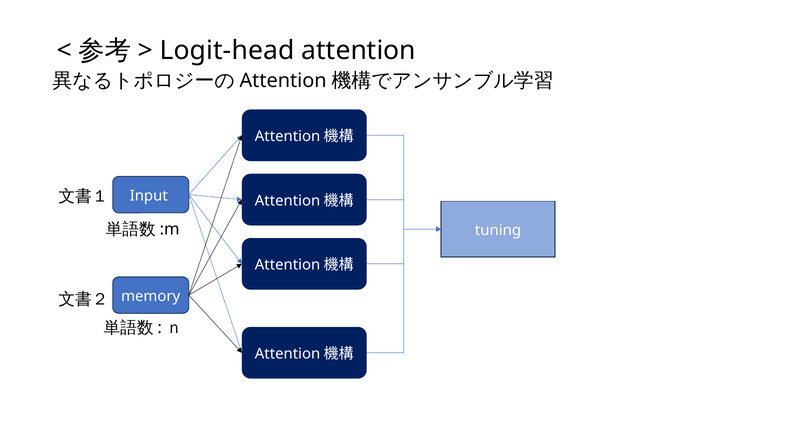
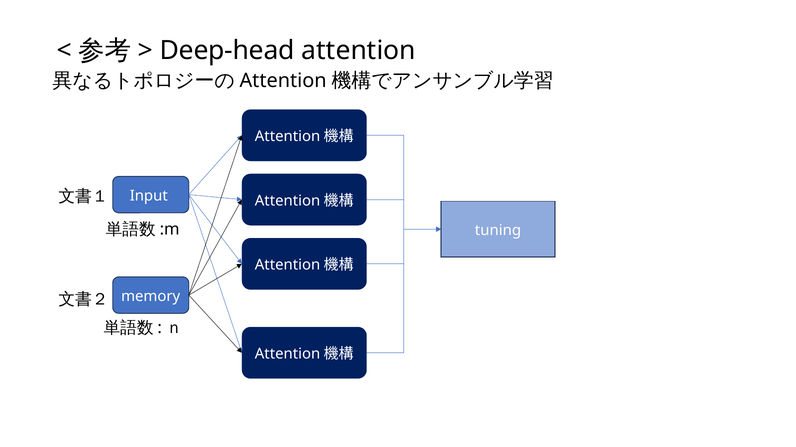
Logit-head: Logit-head -> Deep-head
